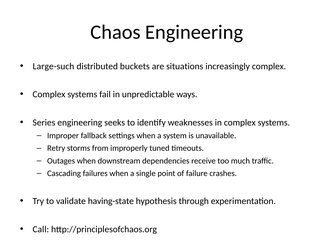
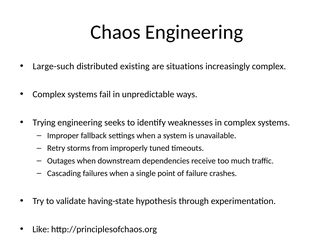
buckets: buckets -> existing
Series: Series -> Trying
Call: Call -> Like
